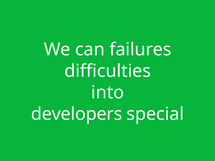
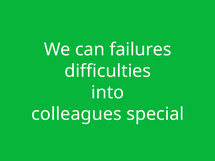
developers: developers -> colleagues
